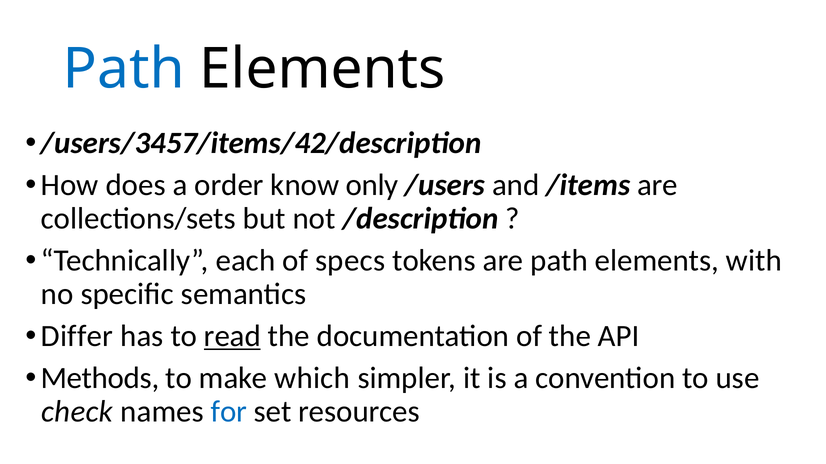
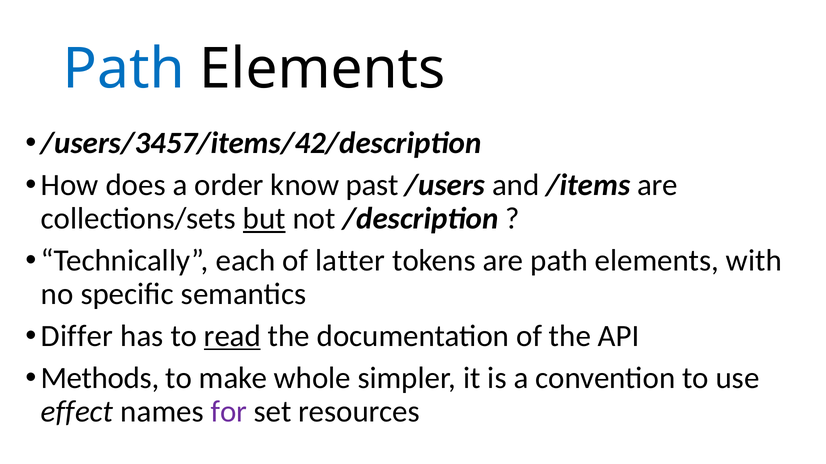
only: only -> past
but underline: none -> present
specs: specs -> latter
which: which -> whole
check: check -> effect
for colour: blue -> purple
